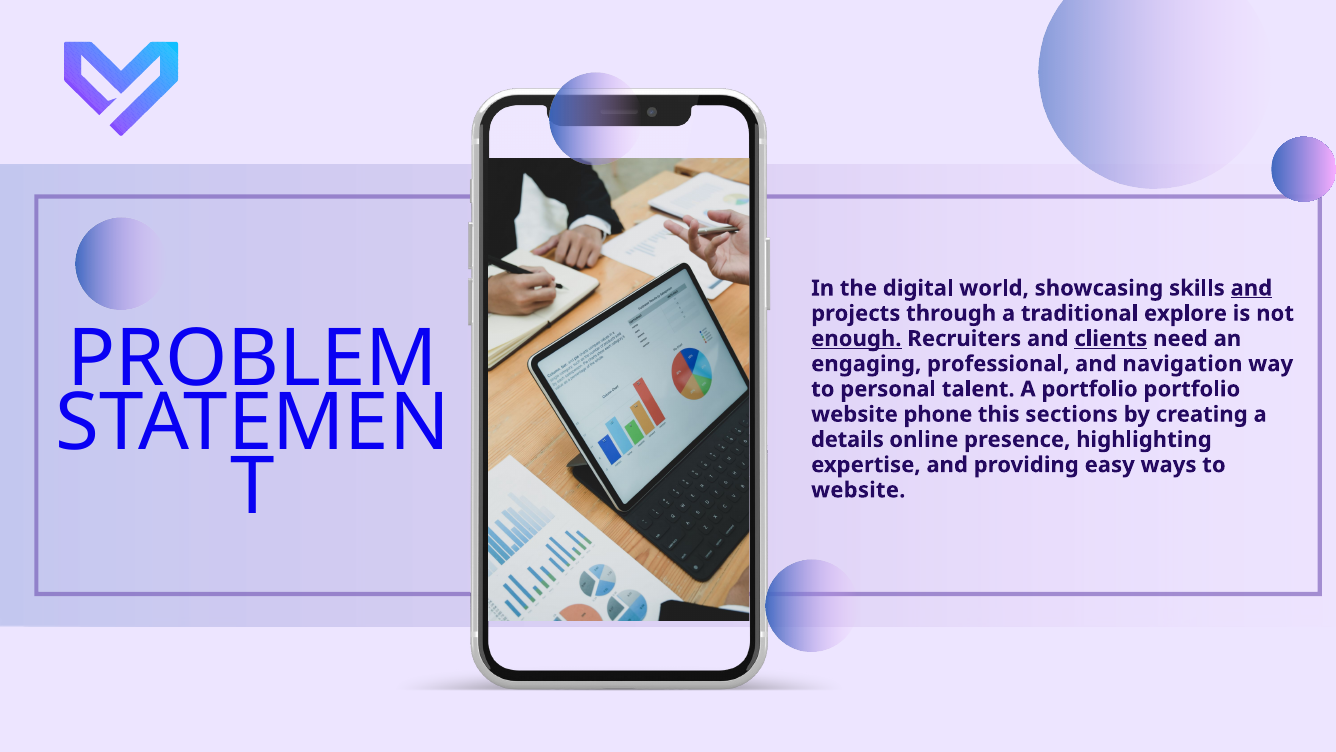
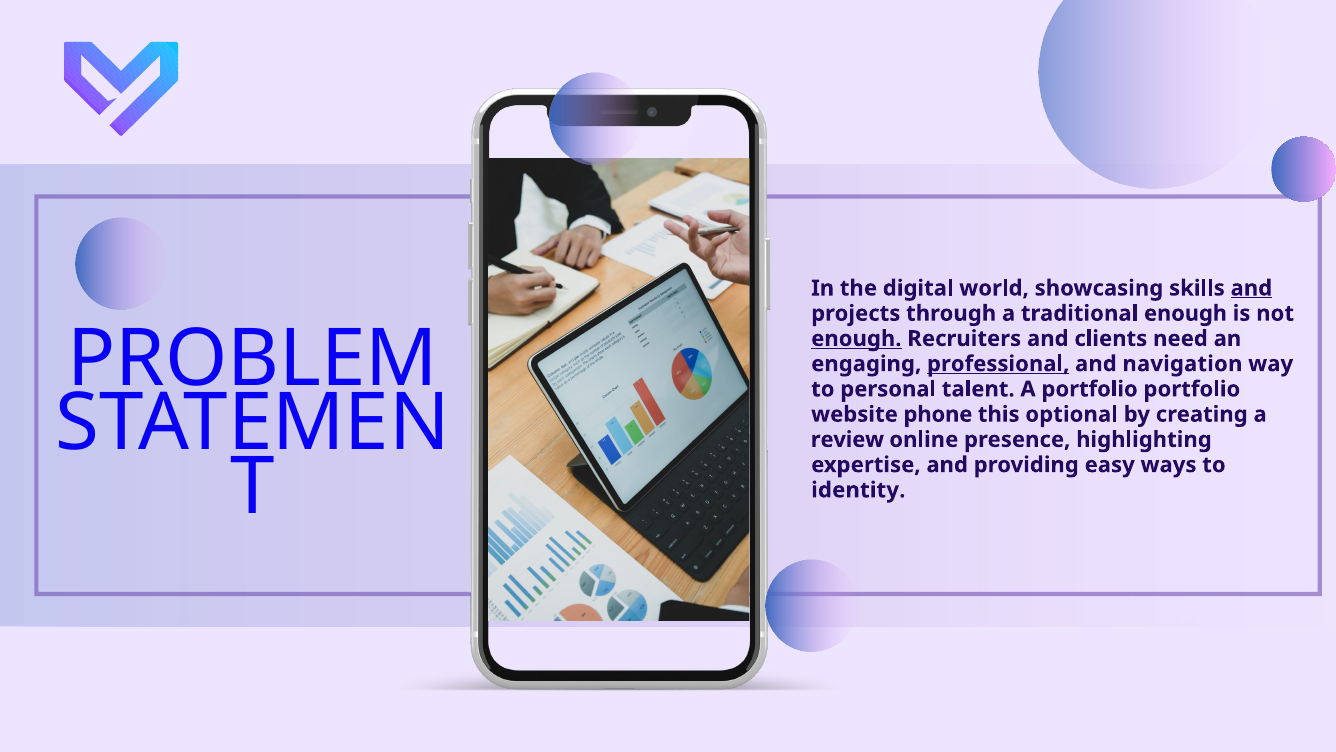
traditional explore: explore -> enough
clients underline: present -> none
professional underline: none -> present
sections: sections -> optional
details: details -> review
website at (858, 490): website -> identity
